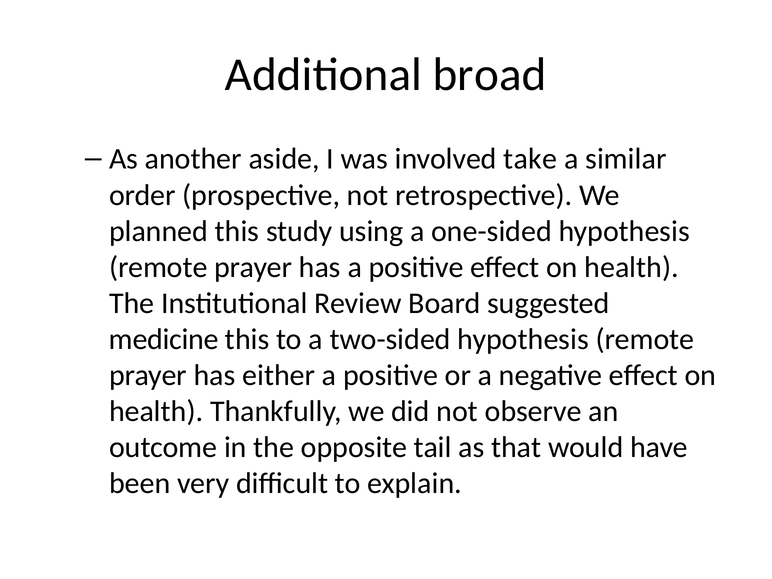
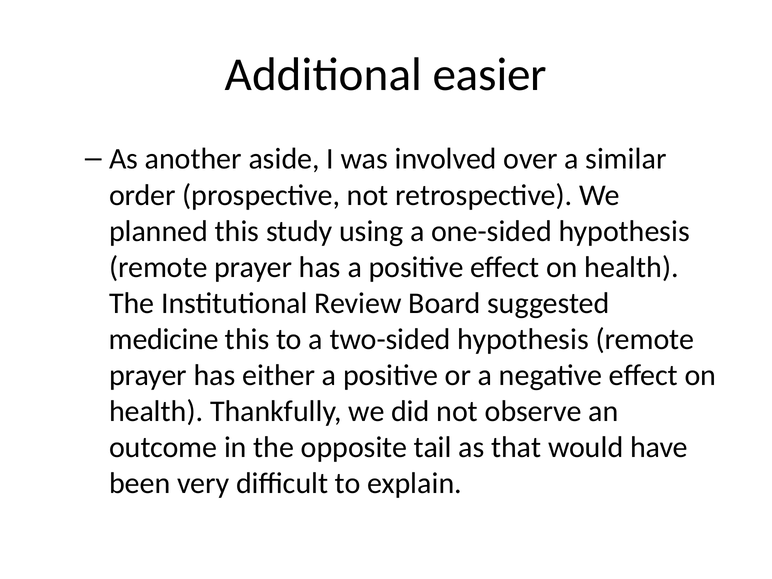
broad: broad -> easier
take: take -> over
